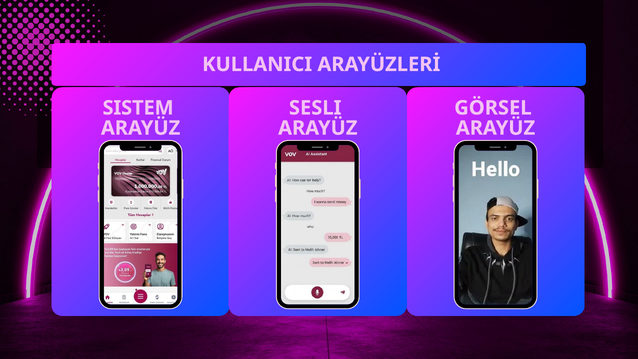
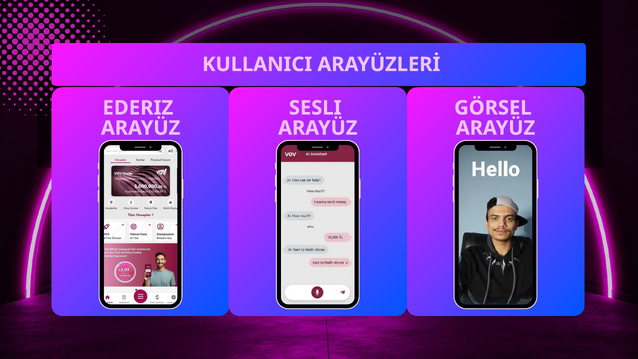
SISTEM: SISTEM -> EDERIZ
